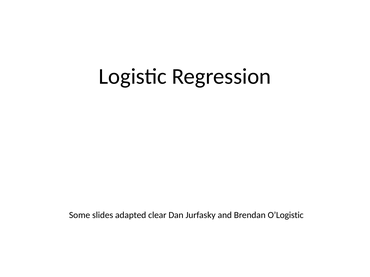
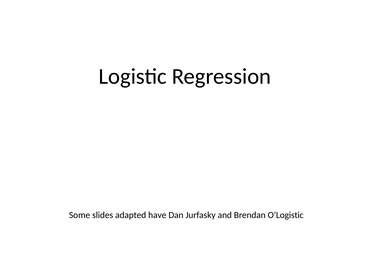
clear: clear -> have
